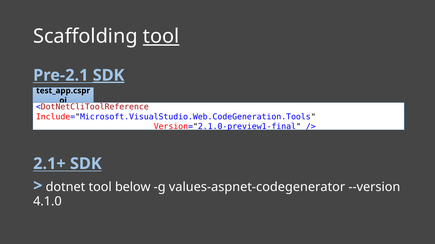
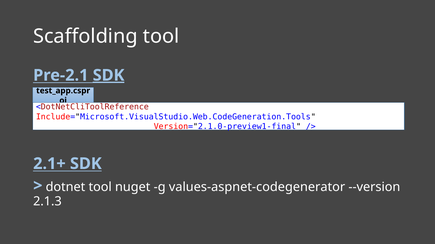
tool at (161, 37) underline: present -> none
below: below -> nuget
4.1.0: 4.1.0 -> 2.1.3
